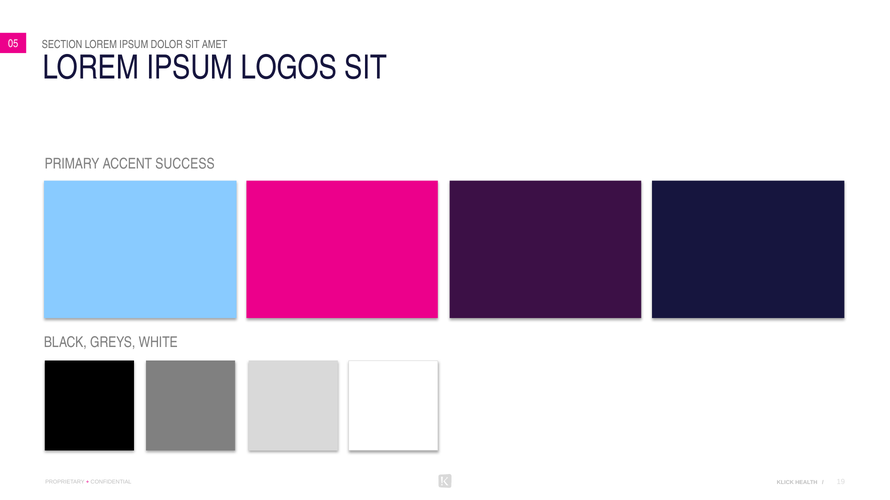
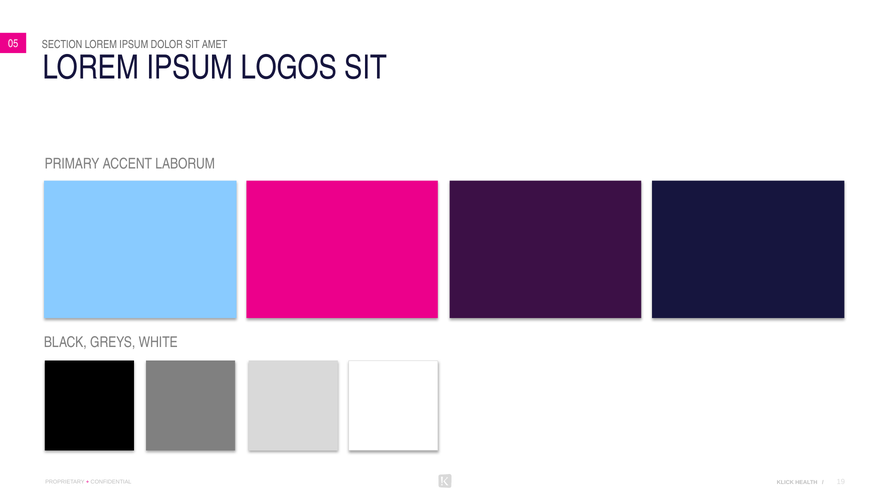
SUCCESS: SUCCESS -> LABORUM
